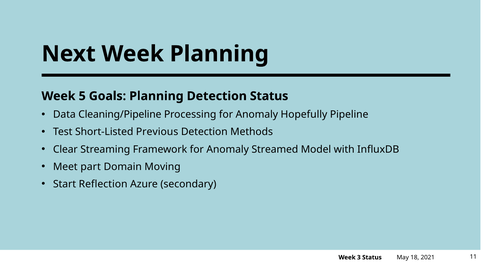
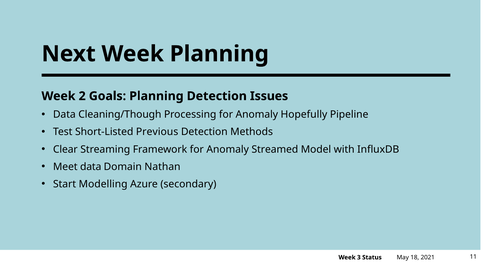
5: 5 -> 2
Detection Status: Status -> Issues
Cleaning/Pipeline: Cleaning/Pipeline -> Cleaning/Though
Meet part: part -> data
Moving: Moving -> Nathan
Reflection: Reflection -> Modelling
